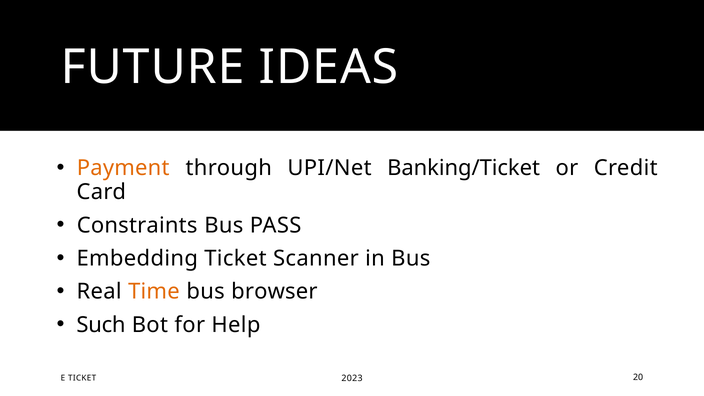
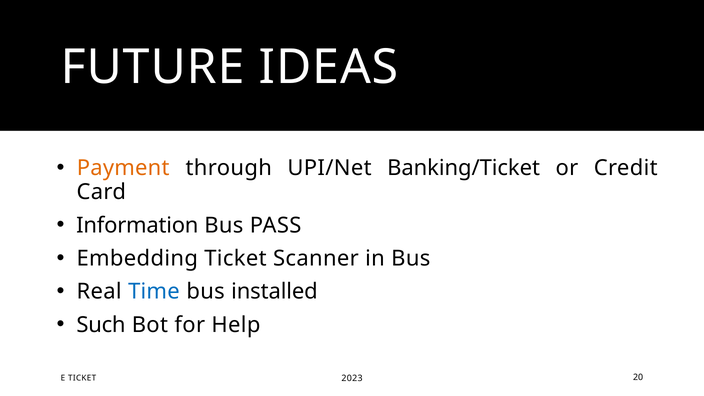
Constraints: Constraints -> Information
Time colour: orange -> blue
browser: browser -> installed
